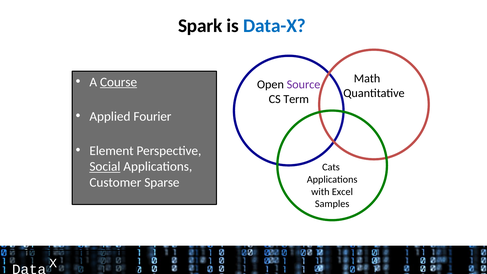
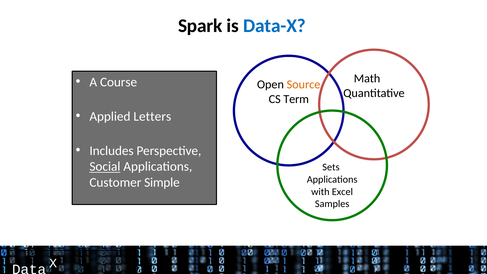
Course underline: present -> none
Source colour: purple -> orange
Fourier: Fourier -> Letters
Element: Element -> Includes
Cats: Cats -> Sets
Sparse: Sparse -> Simple
